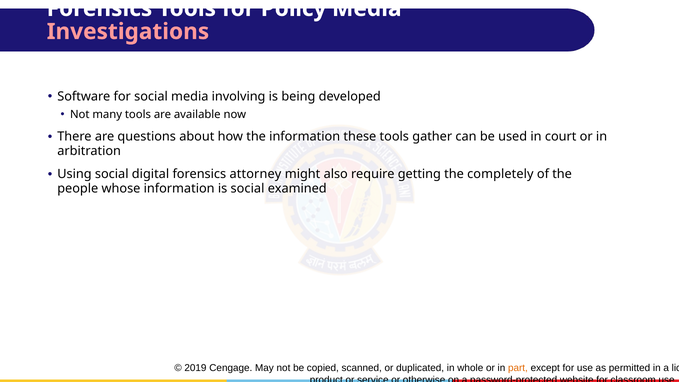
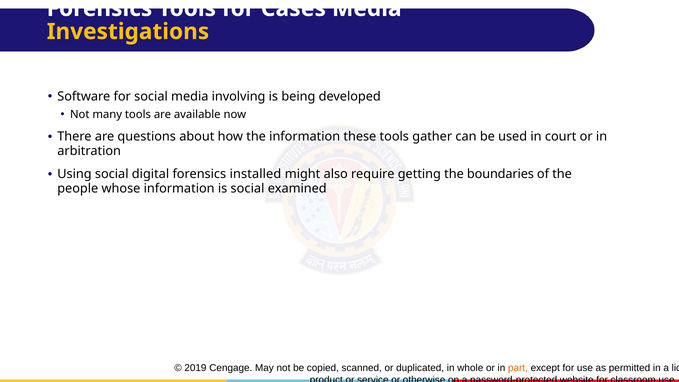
Policy: Policy -> Cases
Investigations colour: pink -> yellow
attorney: attorney -> installed
completely: completely -> boundaries
